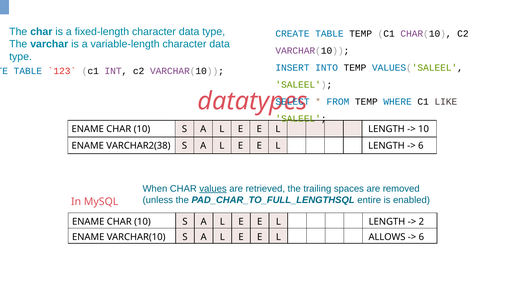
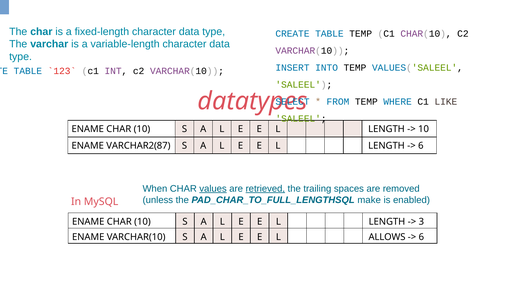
VARCHAR2(38: VARCHAR2(38 -> VARCHAR2(87
retrieved underline: none -> present
entire: entire -> make
2: 2 -> 3
